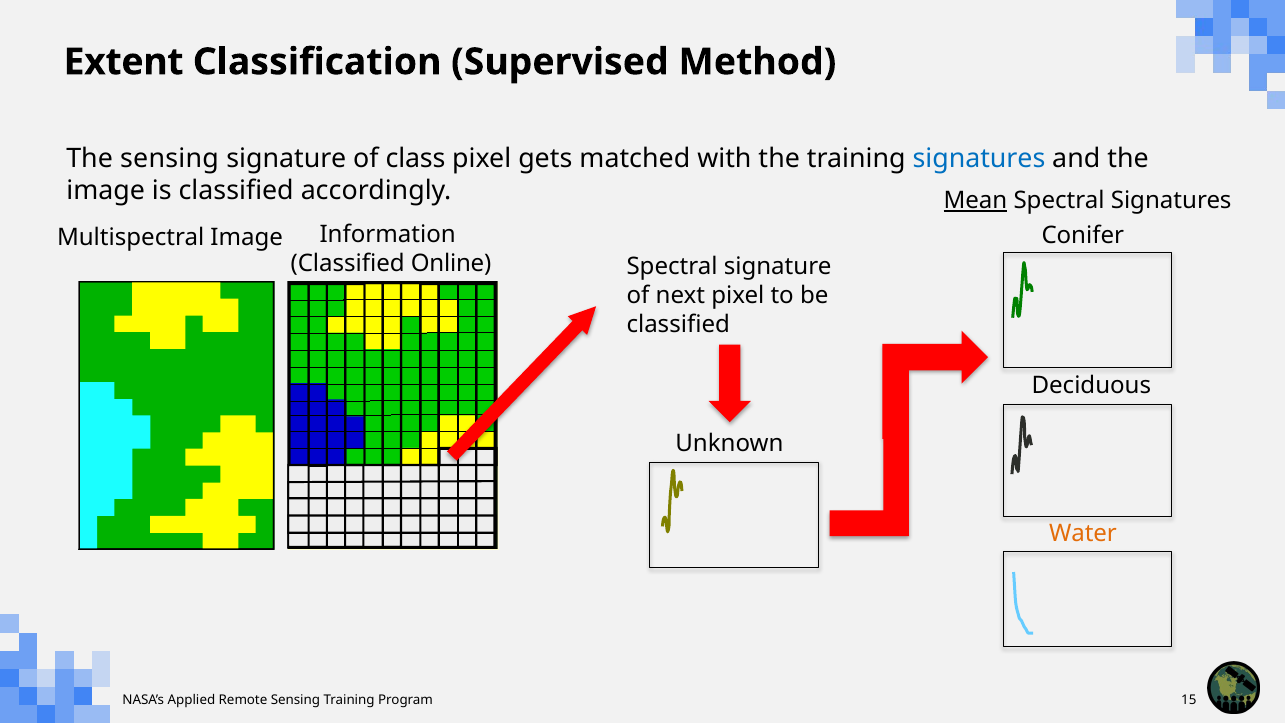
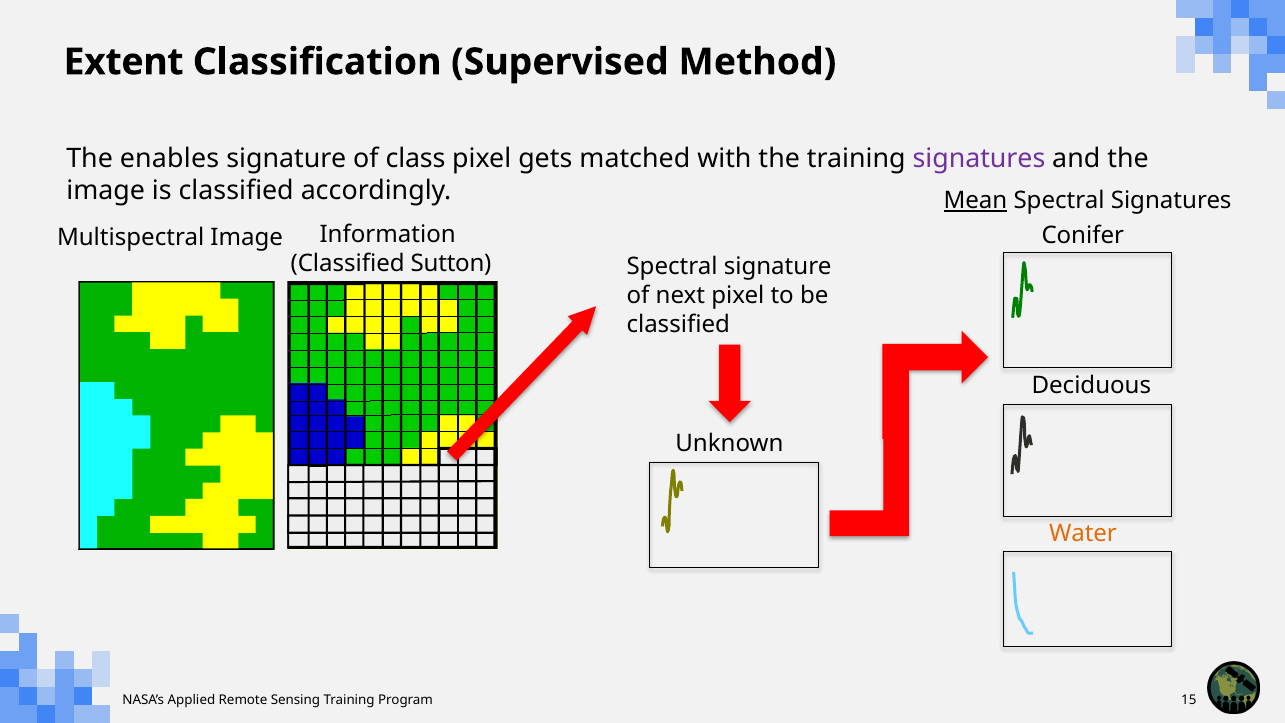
The sensing: sensing -> enables
signatures at (979, 159) colour: blue -> purple
Online: Online -> Sutton
